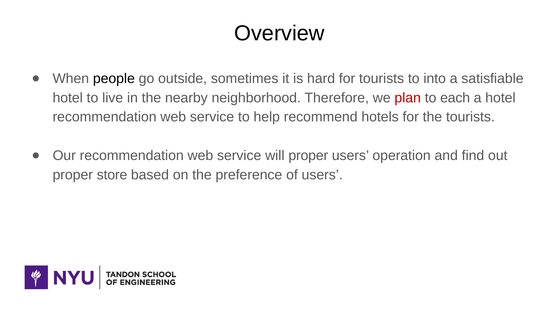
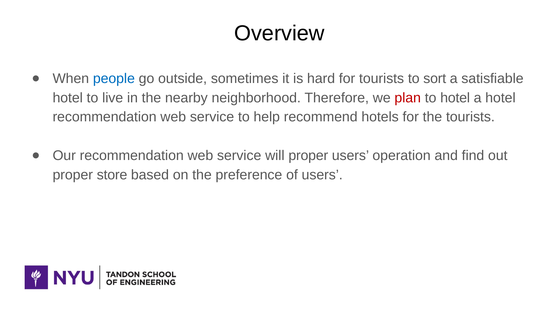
people colour: black -> blue
into: into -> sort
to each: each -> hotel
